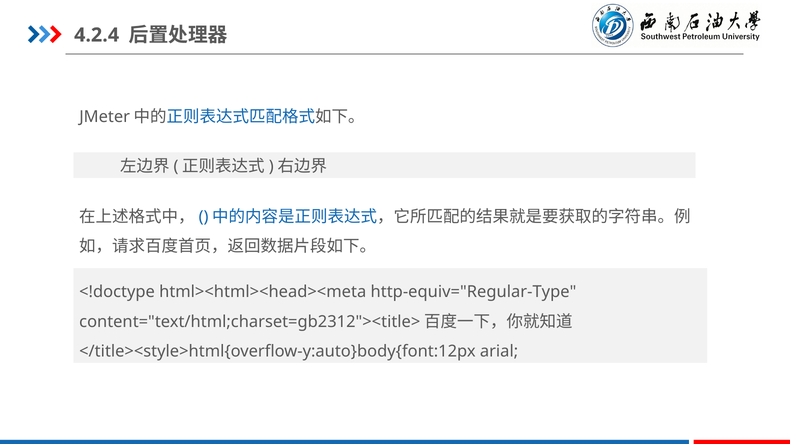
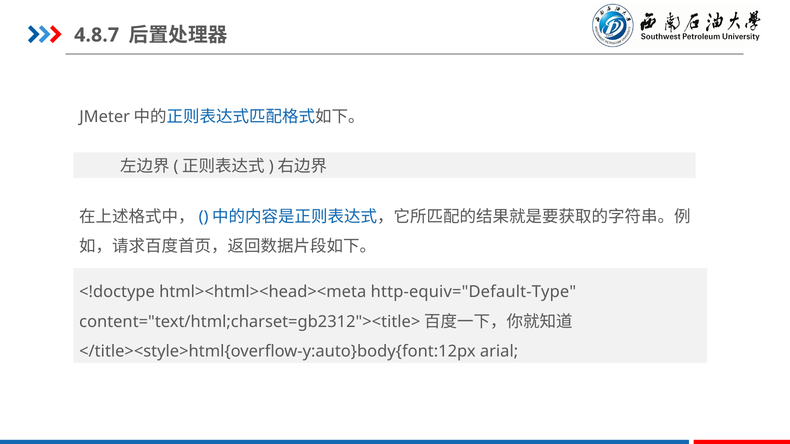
4.2.4: 4.2.4 -> 4.8.7
http-equiv="Regular-Type: http-equiv="Regular-Type -> http-equiv="Default-Type
